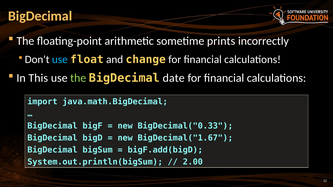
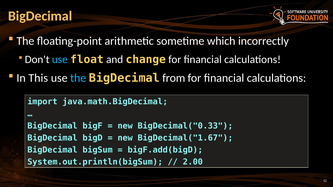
prints: prints -> which
the at (78, 78) colour: light green -> light blue
date: date -> from
